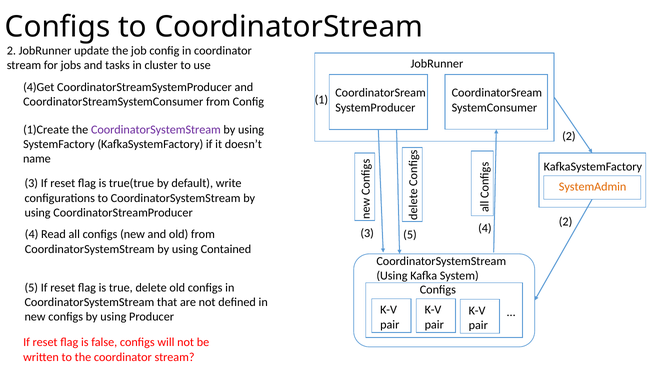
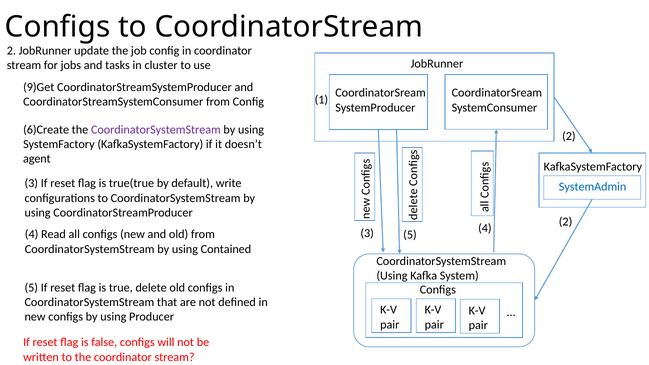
4)Get: 4)Get -> 9)Get
1)Create: 1)Create -> 6)Create
name: name -> agent
SystemAdmin colour: orange -> blue
